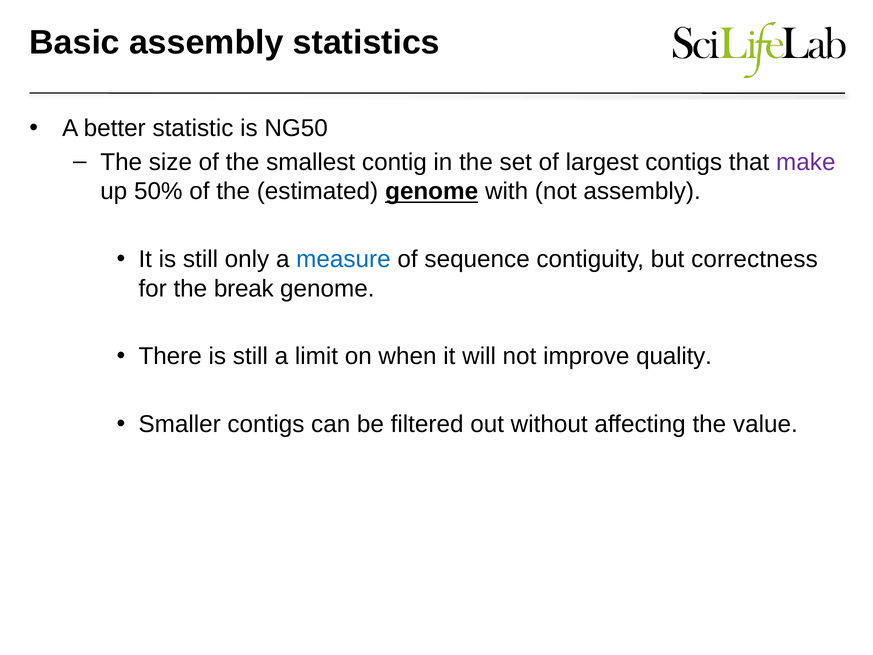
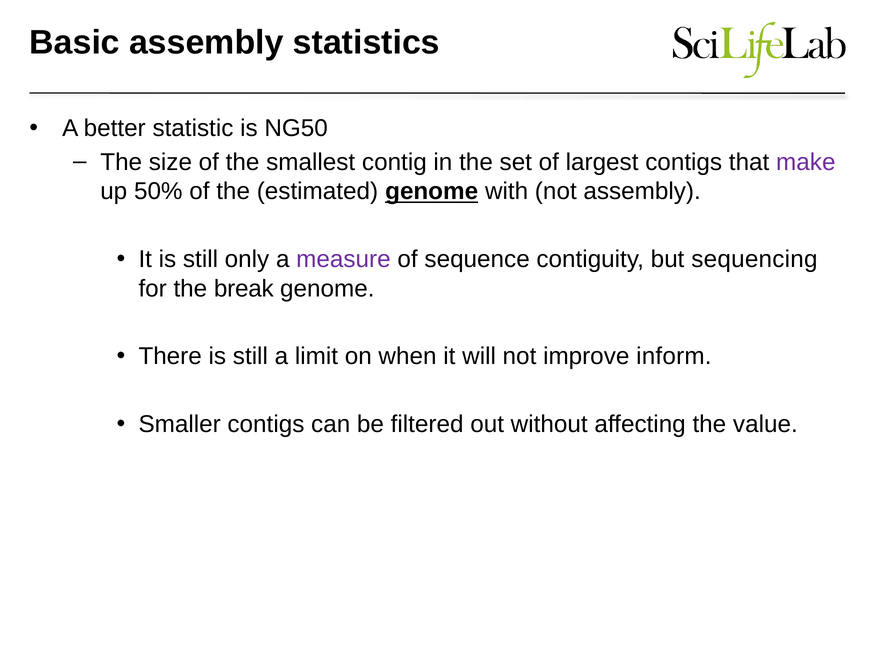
measure colour: blue -> purple
correctness: correctness -> sequencing
quality: quality -> inform
